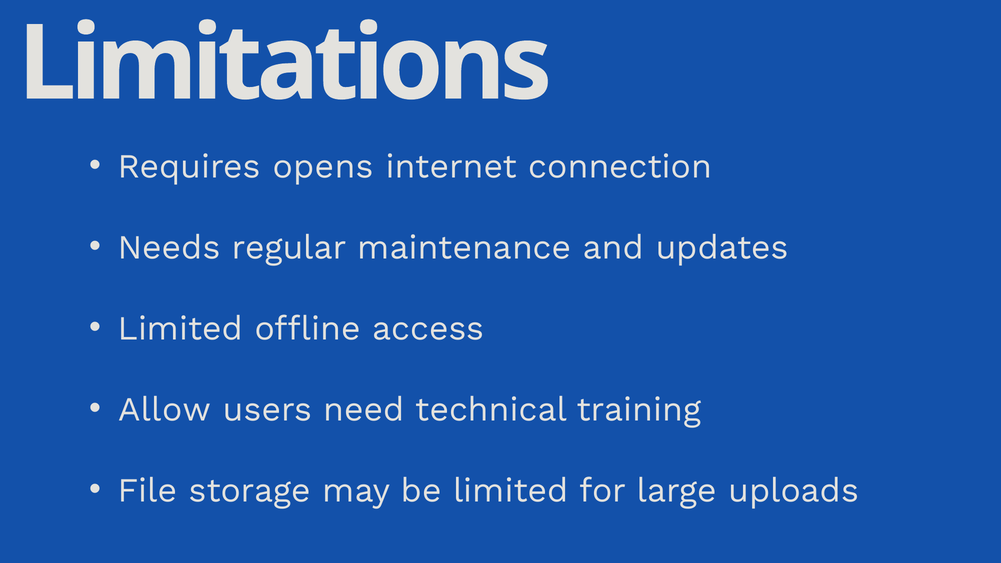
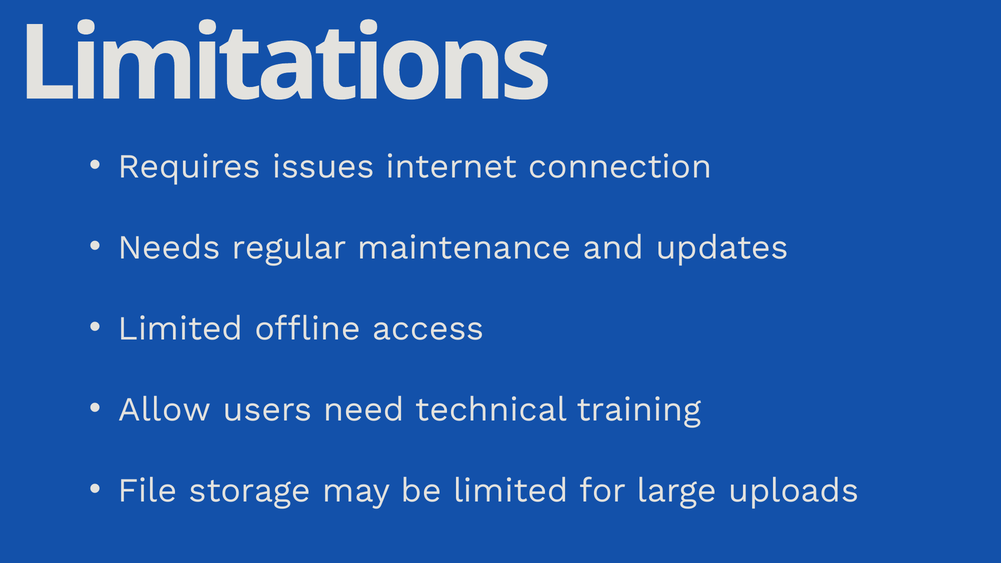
opens: opens -> issues
